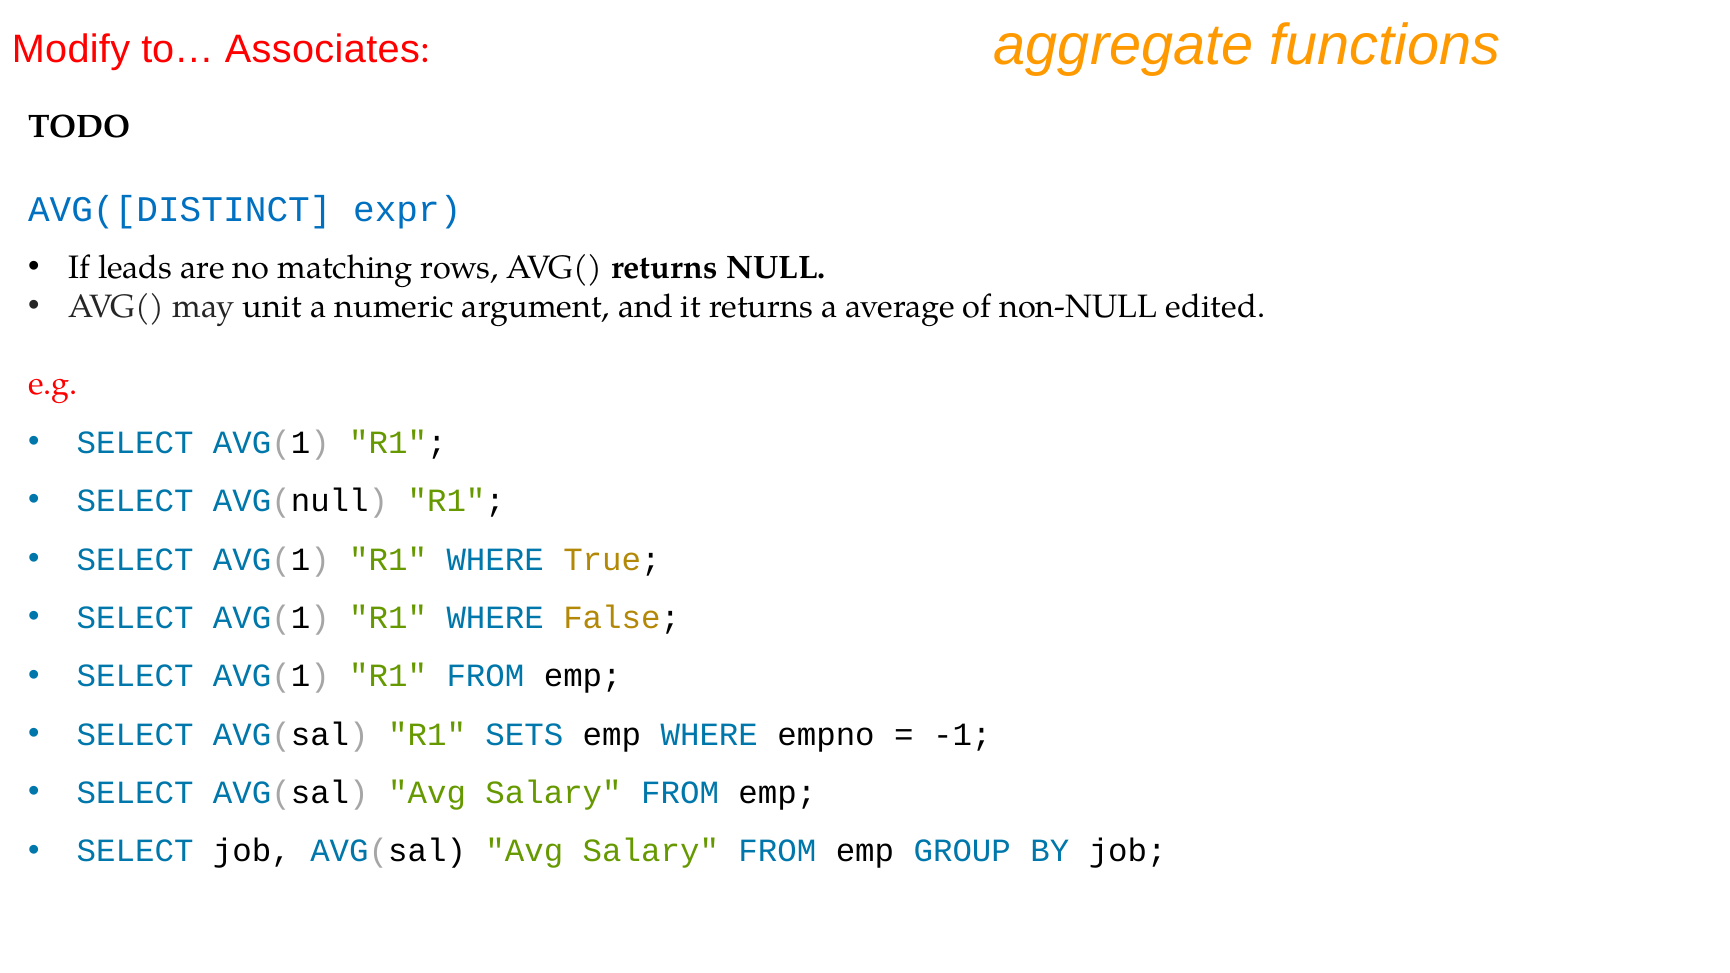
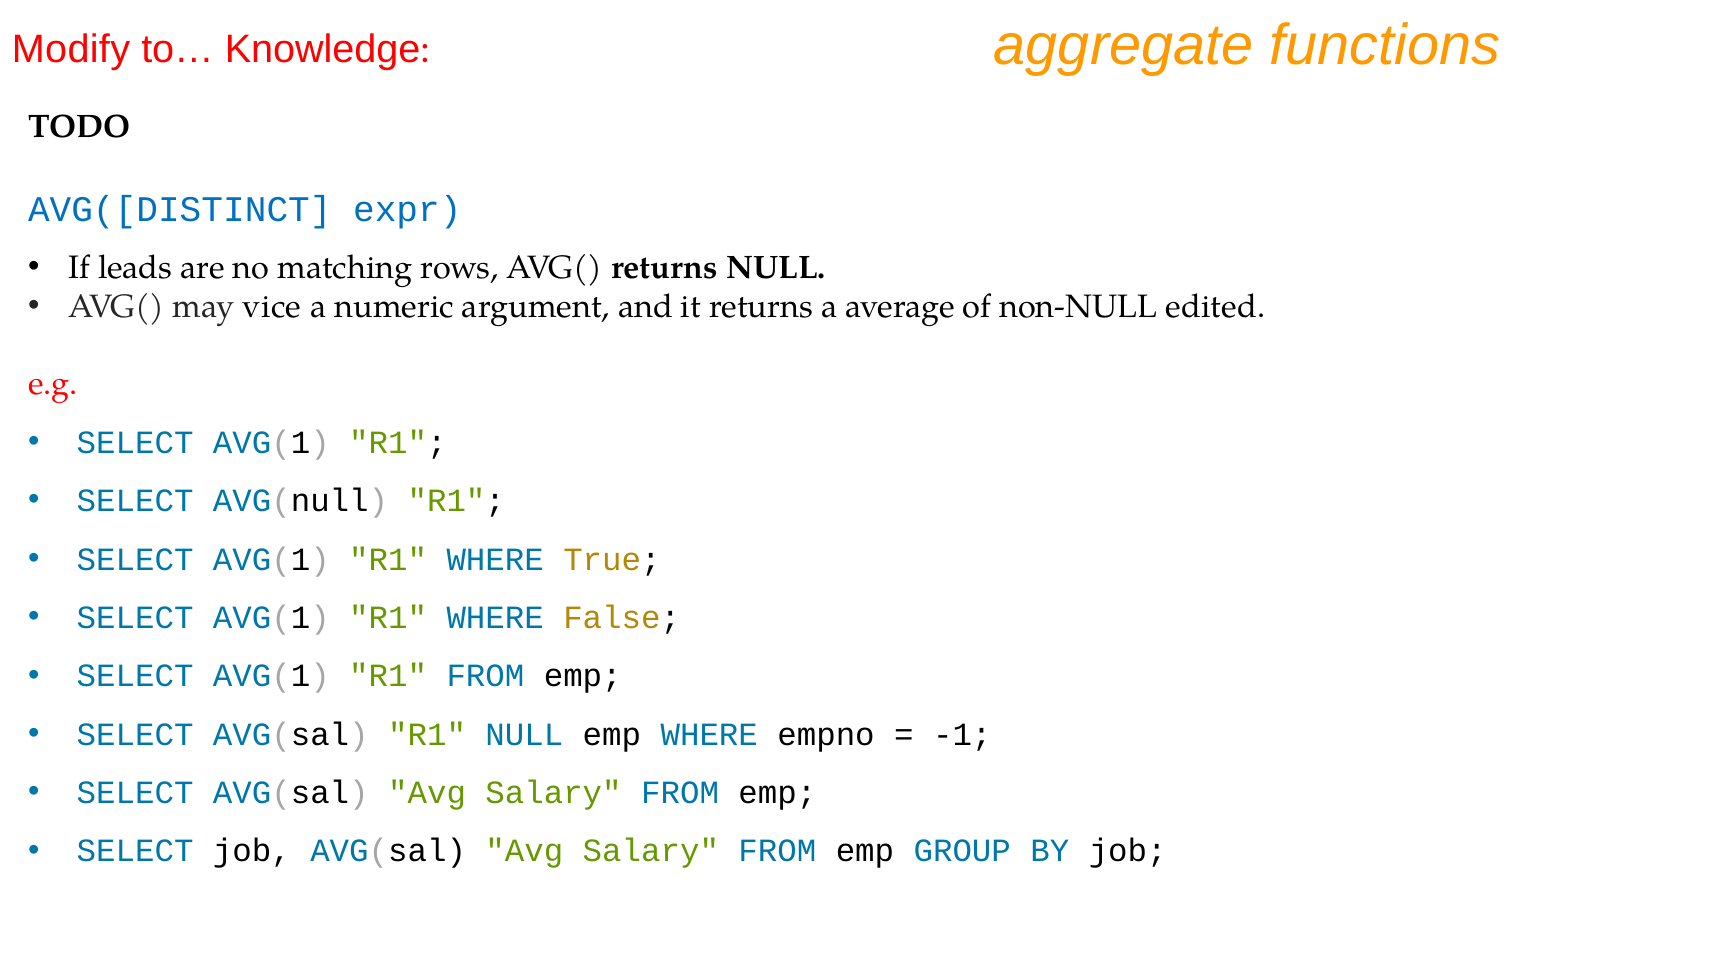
Associates: Associates -> Knowledge
unit: unit -> vice
R1 SETS: SETS -> NULL
